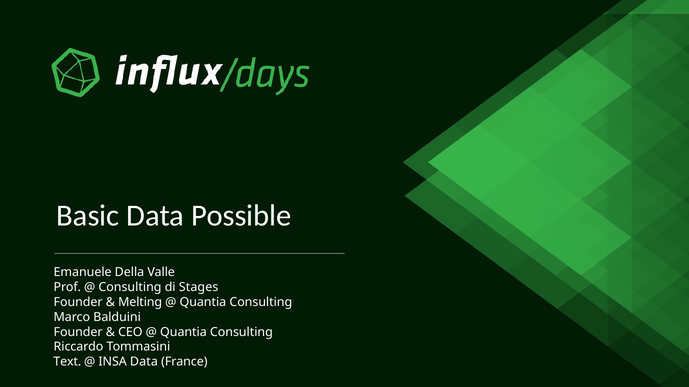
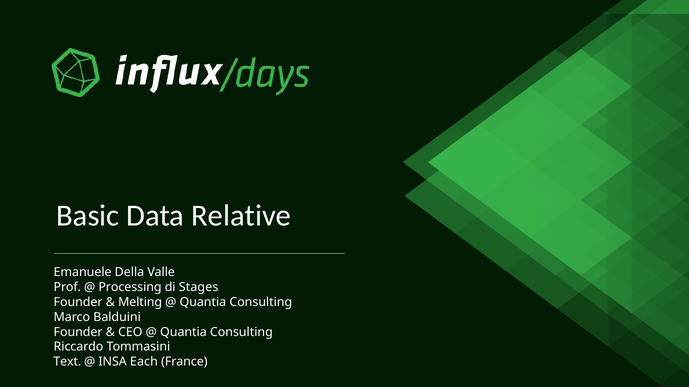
Possible: Possible -> Relative
Consulting at (130, 288): Consulting -> Processing
INSA Data: Data -> Each
